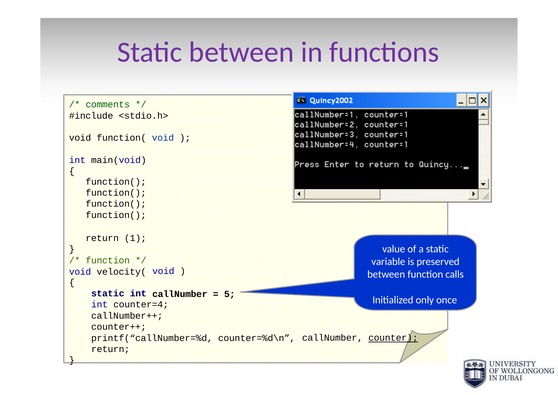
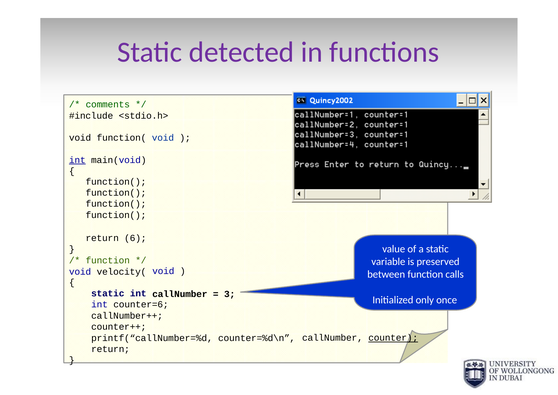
Static between: between -> detected
int at (77, 160) underline: none -> present
1: 1 -> 6
5: 5 -> 3
counter=4: counter=4 -> counter=6
